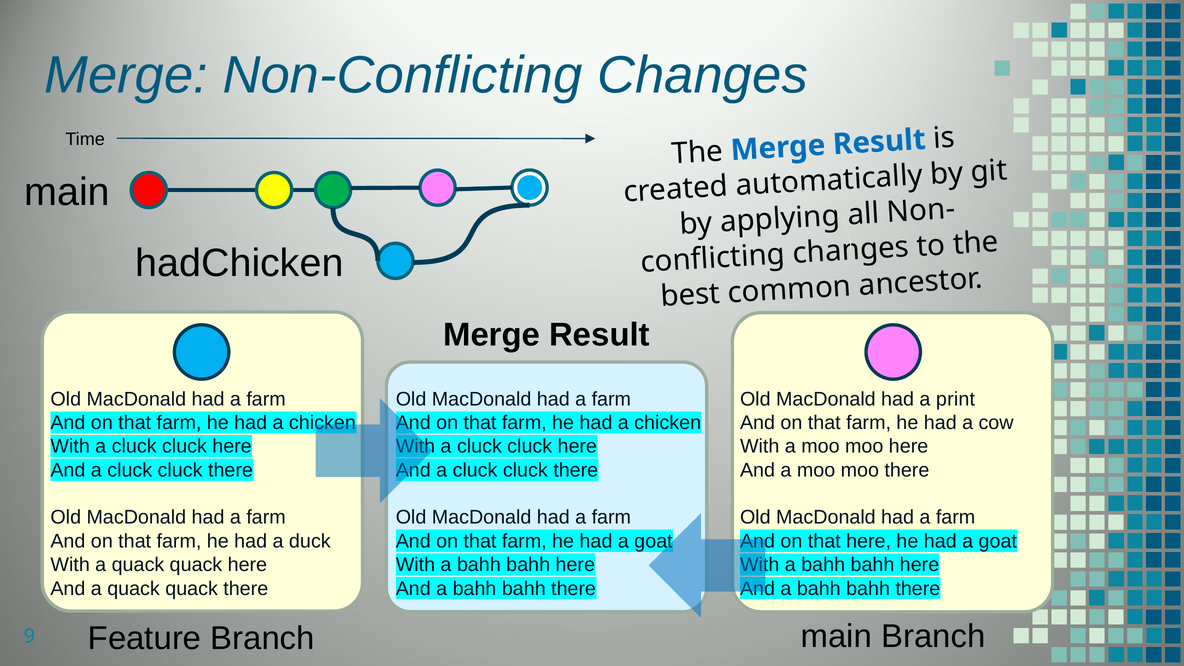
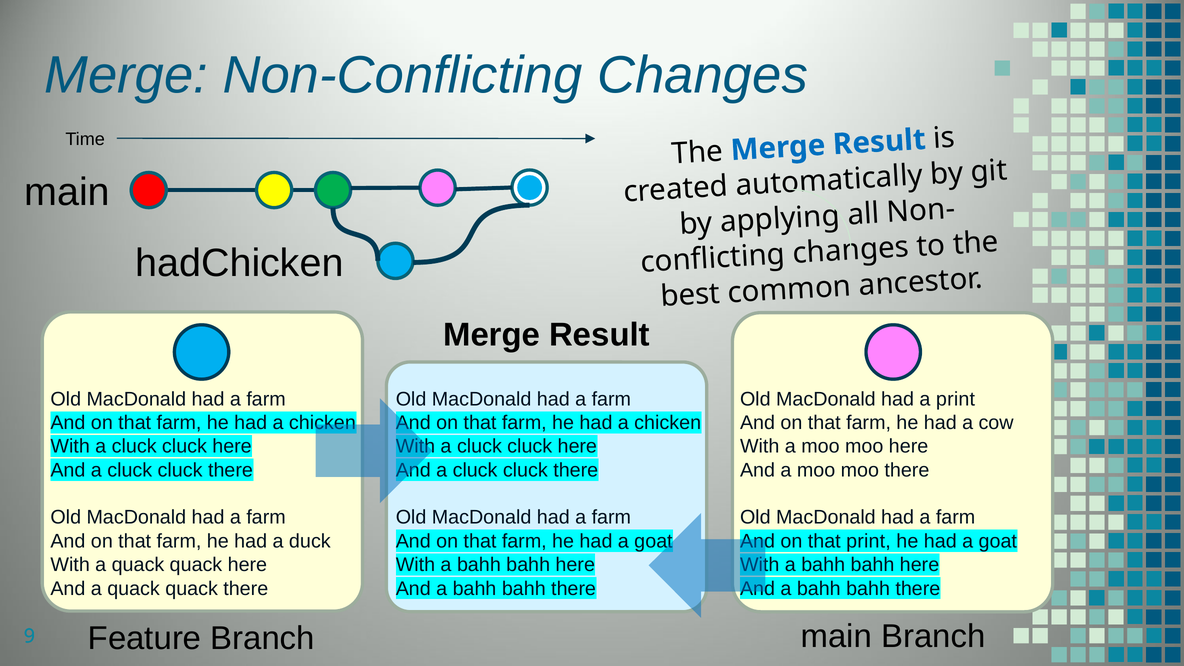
that here: here -> print
